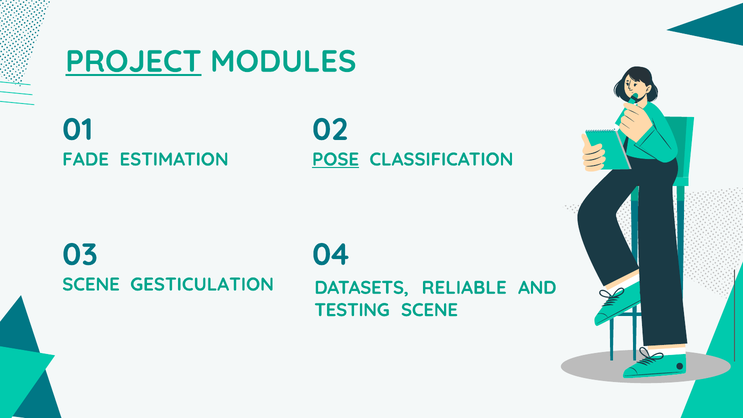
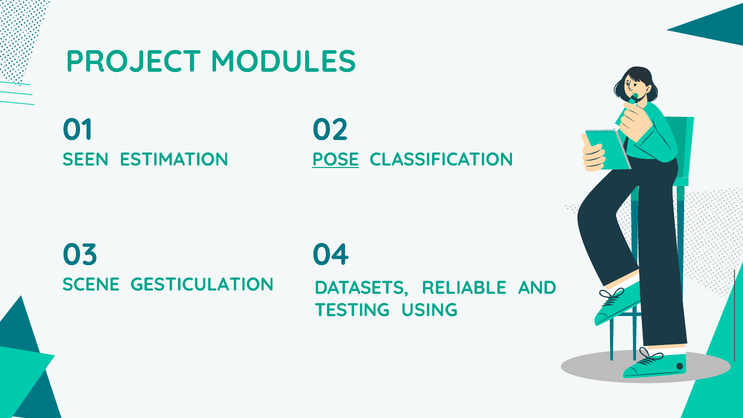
PROJECT underline: present -> none
FADE: FADE -> SEEN
TESTING SCENE: SCENE -> USING
